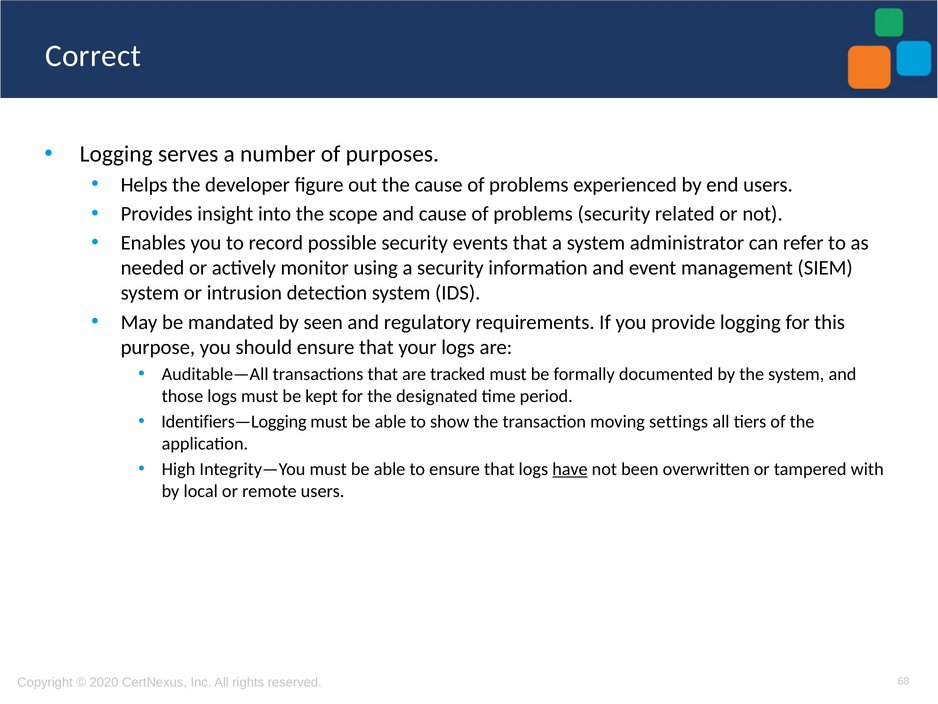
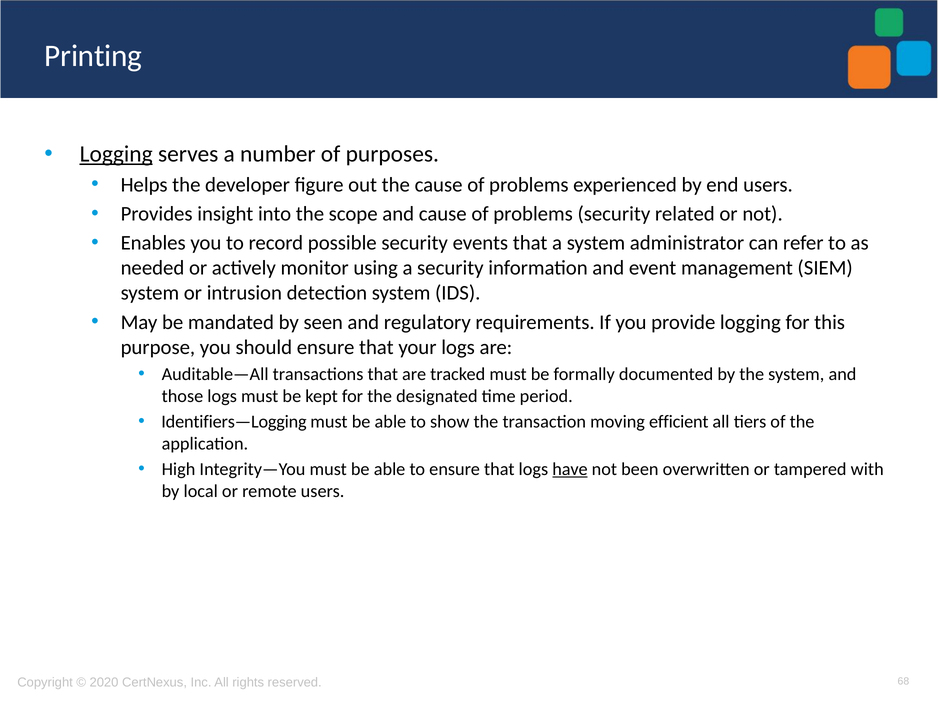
Correct: Correct -> Printing
Logging at (116, 154) underline: none -> present
settings: settings -> efficient
